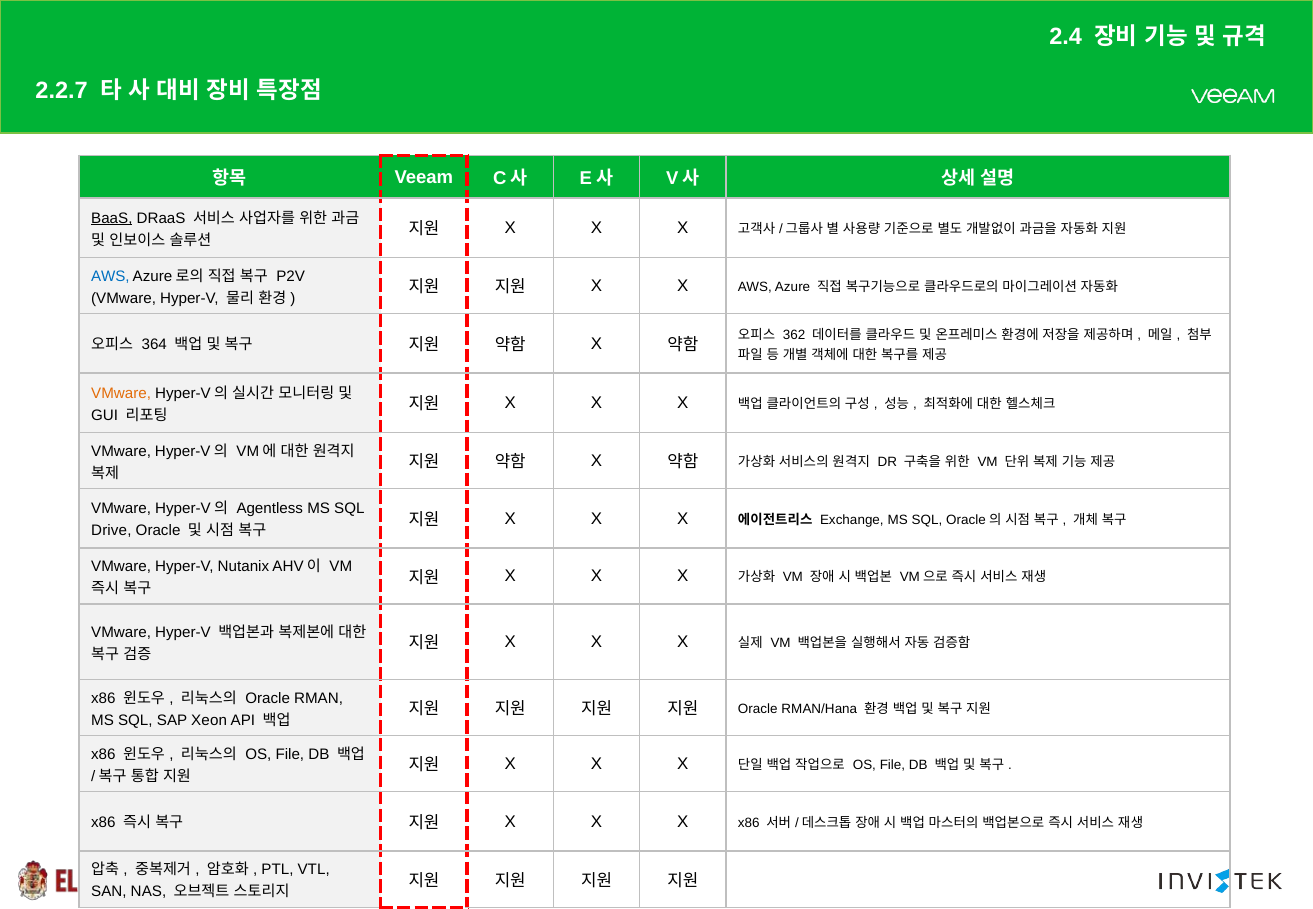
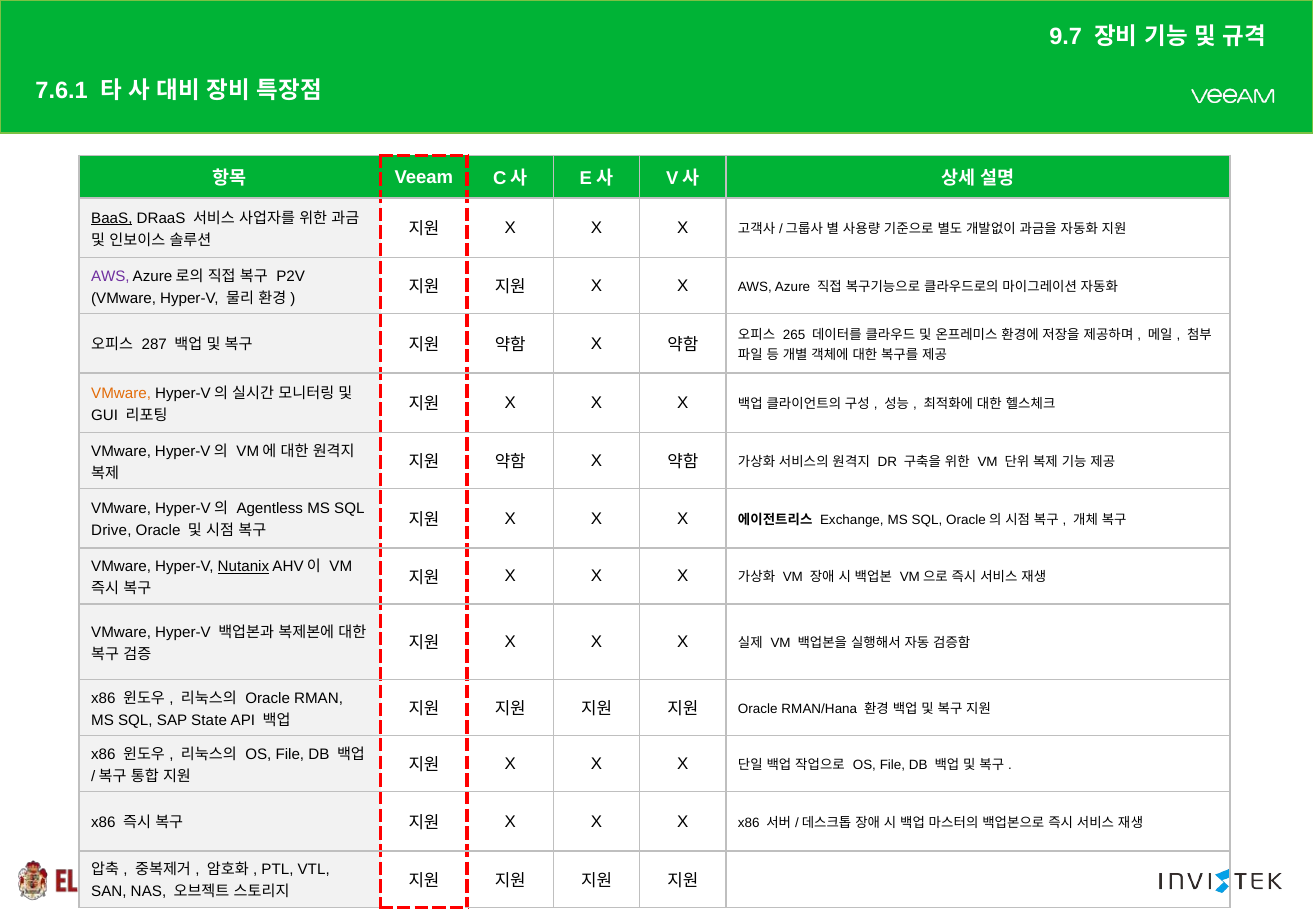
2.4: 2.4 -> 9.7
2.2.7: 2.2.7 -> 7.6.1
AWS at (110, 276) colour: blue -> purple
362: 362 -> 265
364: 364 -> 287
Nutanix underline: none -> present
Xeon: Xeon -> State
